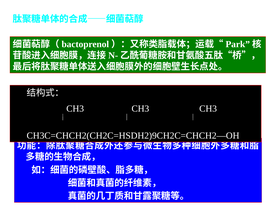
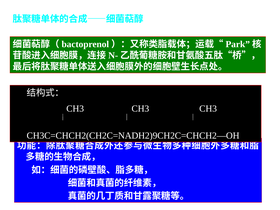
CH3C=CHCH2(CH2C=HSDH2)9CH2C=CHCH2―OH: CH3C=CHCH2(CH2C=HSDH2)9CH2C=CHCH2―OH -> CH3C=CHCH2(CH2C=NADH2)9CH2C=CHCH2―OH
